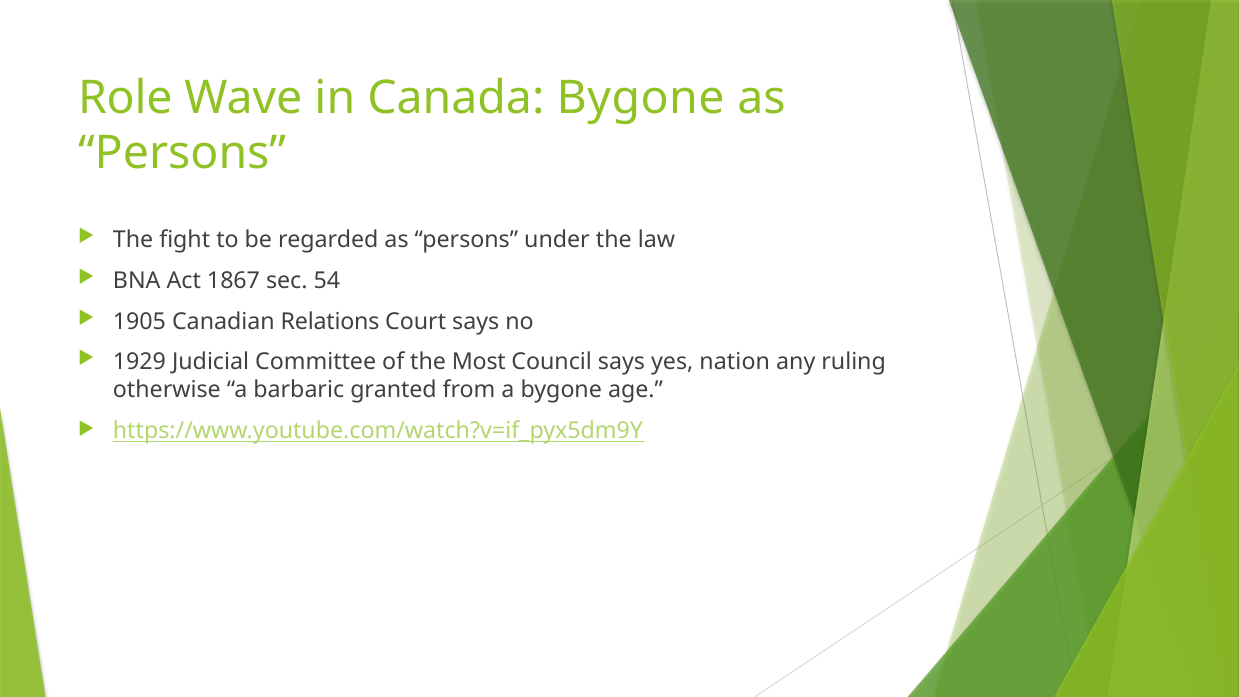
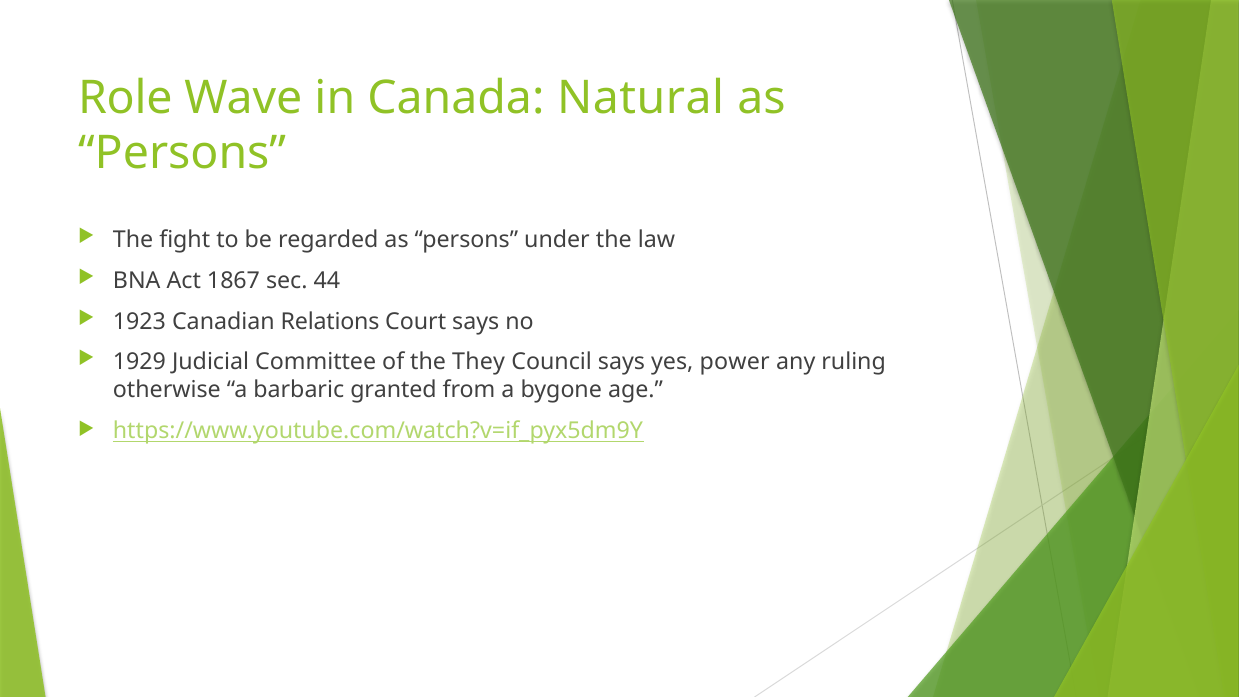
Canada Bygone: Bygone -> Natural
54: 54 -> 44
1905: 1905 -> 1923
Most: Most -> They
nation: nation -> power
